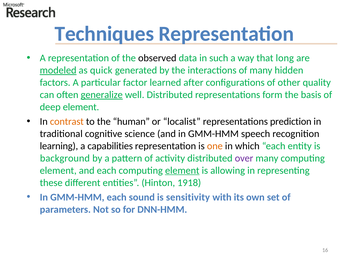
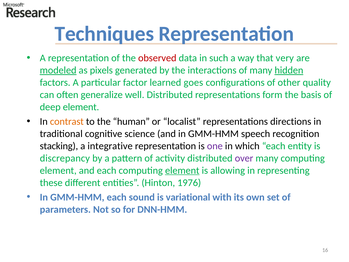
observed colour: black -> red
long: long -> very
quick: quick -> pixels
hidden underline: none -> present
after: after -> goes
generalize underline: present -> none
prediction: prediction -> directions
learning: learning -> stacking
capabilities: capabilities -> integrative
one colour: orange -> purple
background: background -> discrepancy
1918: 1918 -> 1976
sensitivity: sensitivity -> variational
